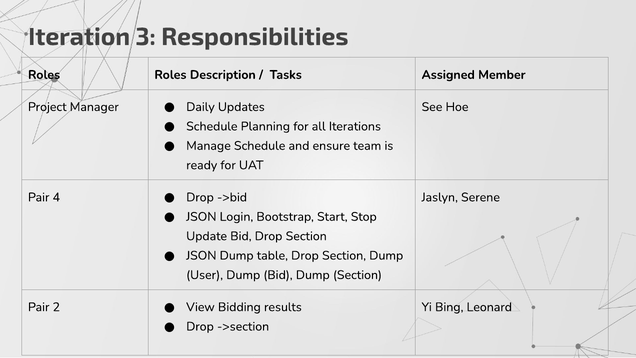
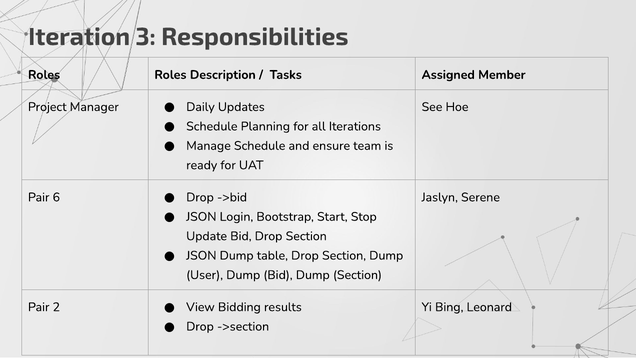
4: 4 -> 6
